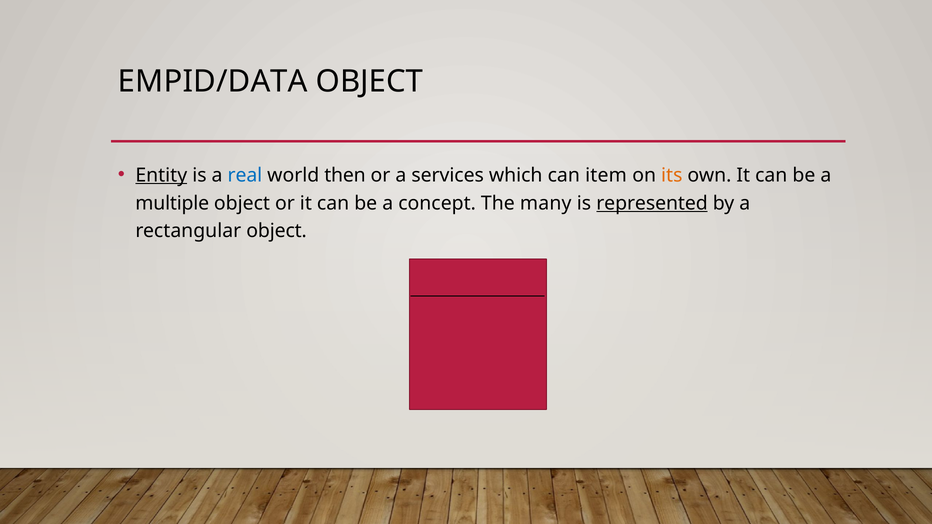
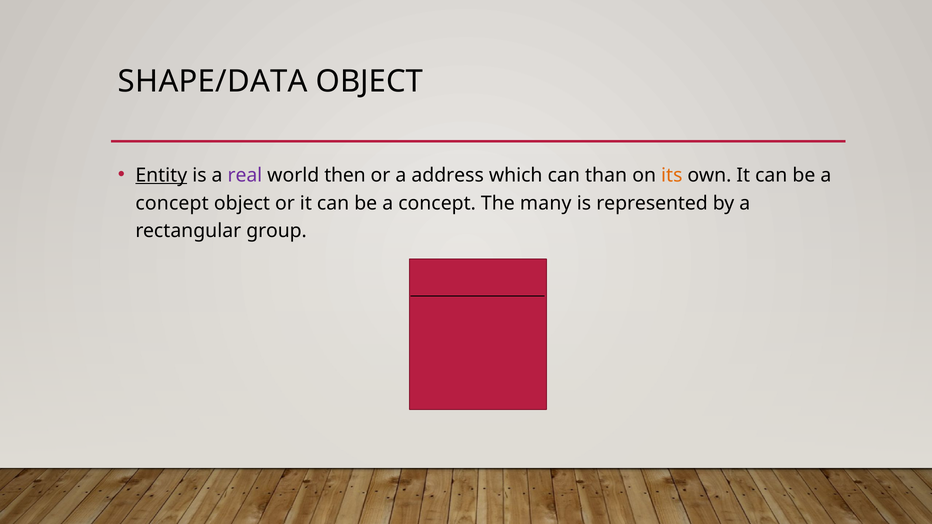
EMPID/DATA: EMPID/DATA -> SHAPE/DATA
real colour: blue -> purple
services: services -> address
item: item -> than
multiple at (172, 203): multiple -> concept
represented underline: present -> none
rectangular object: object -> group
